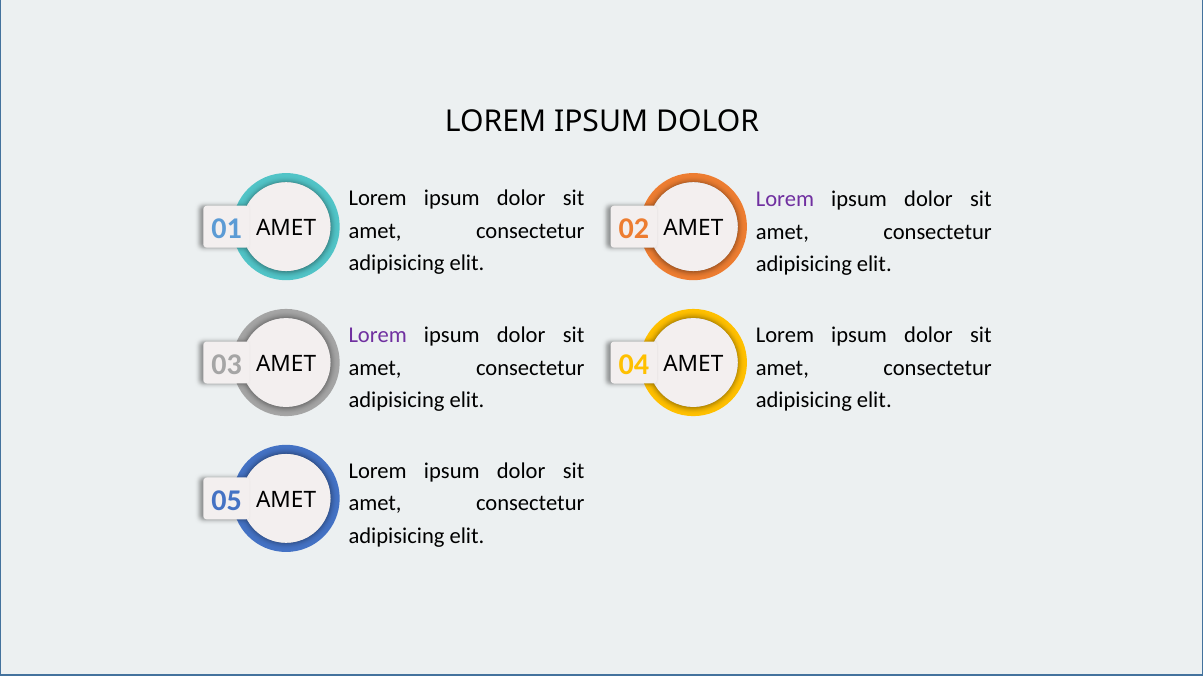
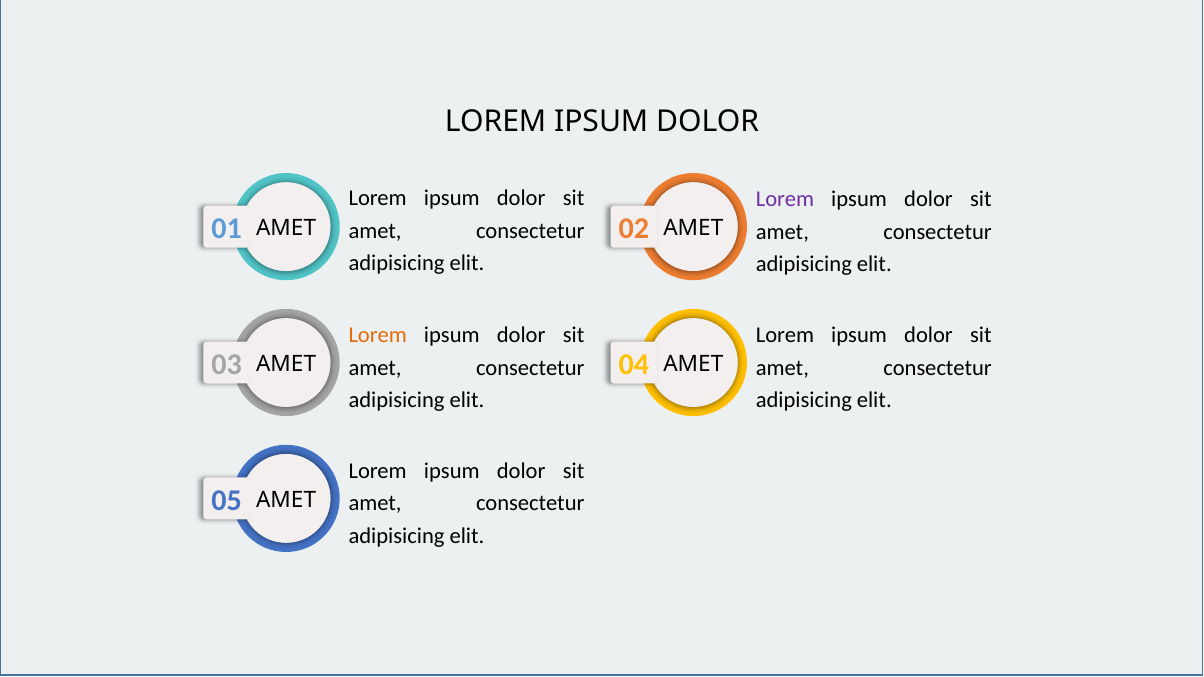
Lorem at (378, 335) colour: purple -> orange
